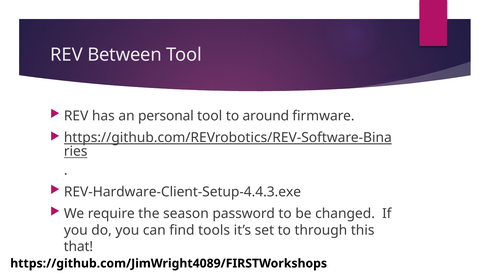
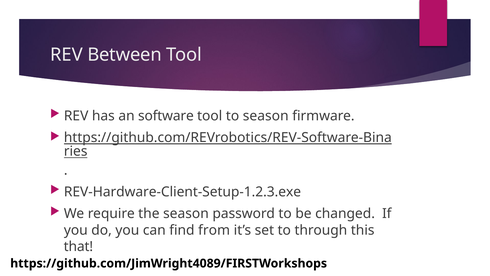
personal: personal -> software
to around: around -> season
REV-Hardware-Client-Setup-4.4.3.exe: REV-Hardware-Client-Setup-4.4.3.exe -> REV-Hardware-Client-Setup-1.2.3.exe
tools: tools -> from
